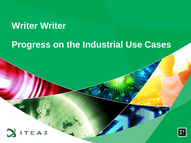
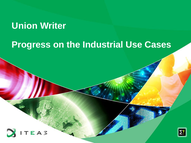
Writer at (25, 26): Writer -> Union
